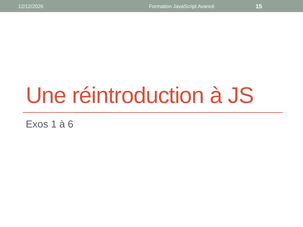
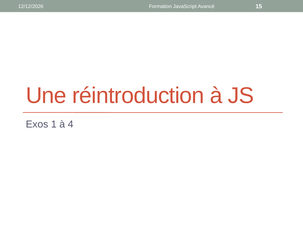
6: 6 -> 4
